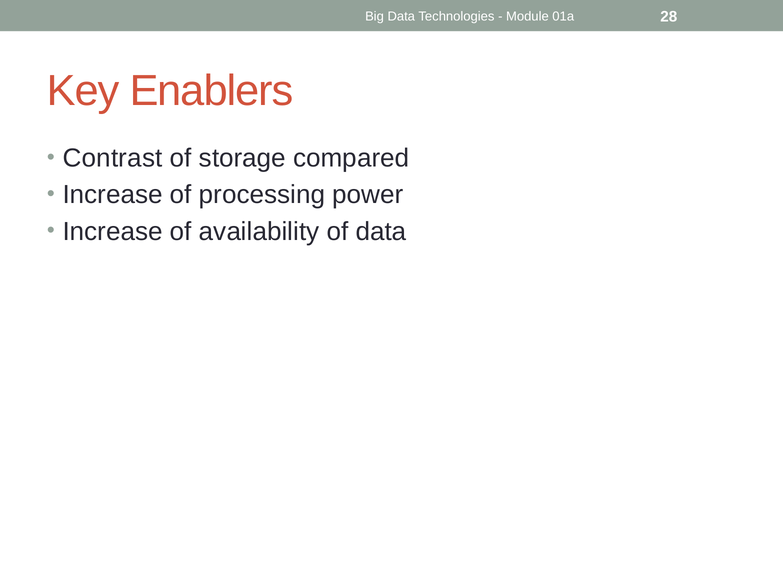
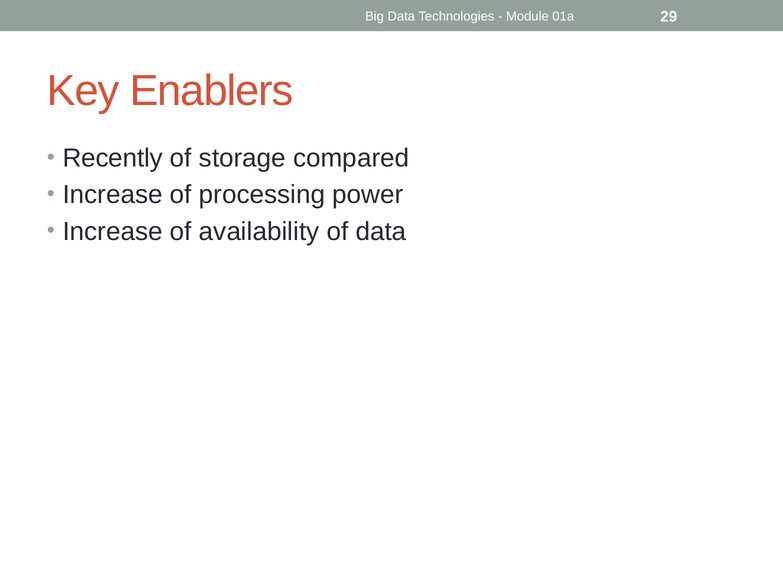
28: 28 -> 29
Contrast: Contrast -> Recently
